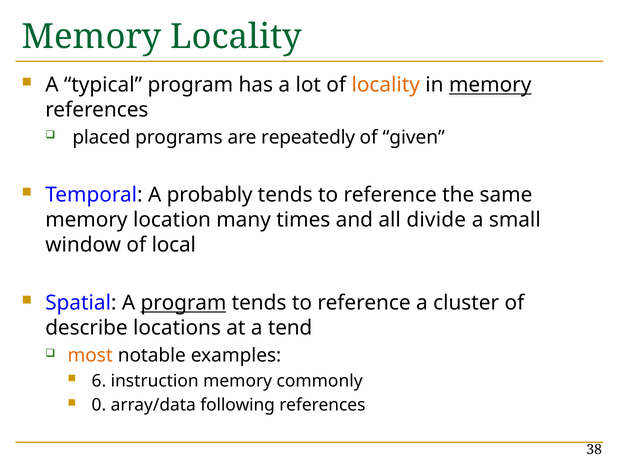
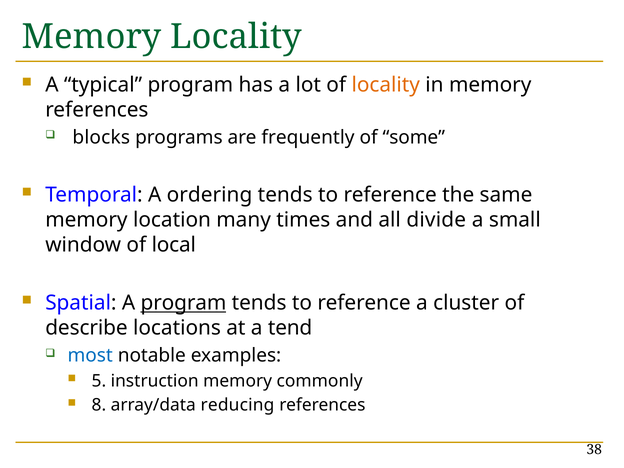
memory at (490, 85) underline: present -> none
placed: placed -> blocks
repeatedly: repeatedly -> frequently
given: given -> some
probably: probably -> ordering
most colour: orange -> blue
6: 6 -> 5
0: 0 -> 8
following: following -> reducing
